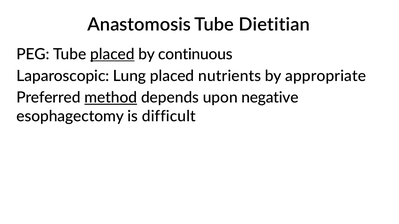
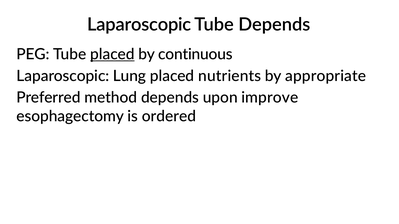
Anastomosis at (139, 25): Anastomosis -> Laparoscopic
Tube Dietitian: Dietitian -> Depends
method underline: present -> none
negative: negative -> improve
difficult: difficult -> ordered
